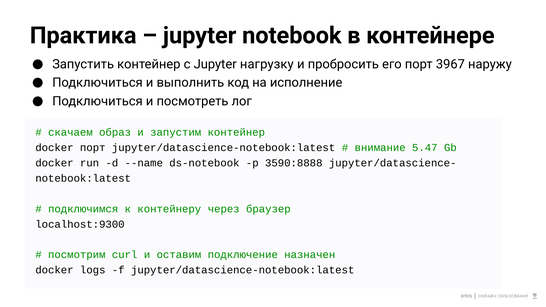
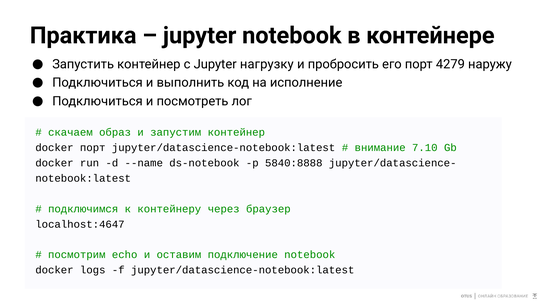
3967: 3967 -> 4279
5.47: 5.47 -> 7.10
3590:8888: 3590:8888 -> 5840:8888
localhost:9300: localhost:9300 -> localhost:4647
curl: curl -> echo
подключение назначен: назначен -> notebook
